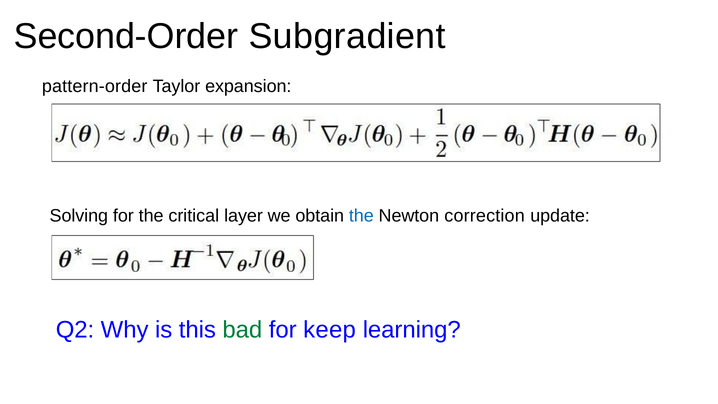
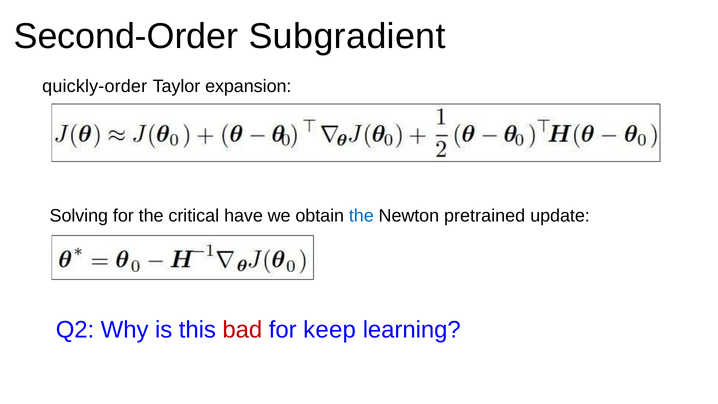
pattern-order: pattern-order -> quickly-order
layer: layer -> have
correction: correction -> pretrained
bad colour: green -> red
